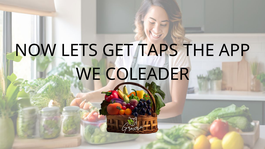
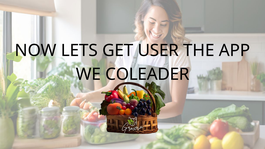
TAPS: TAPS -> USER
